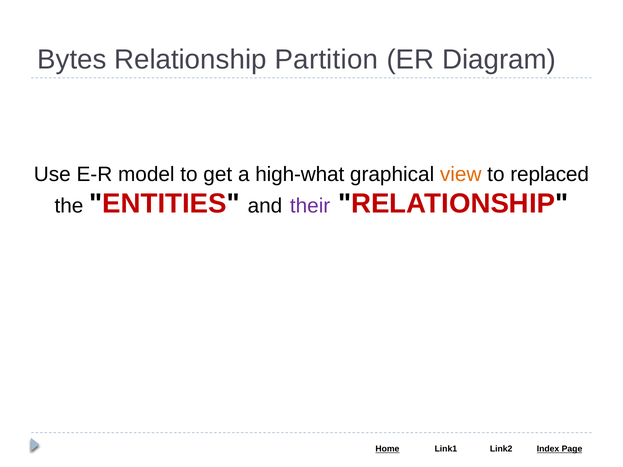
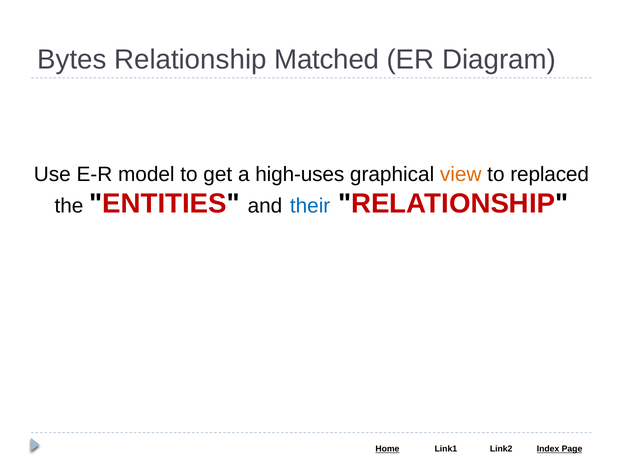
Partition: Partition -> Matched
high-what: high-what -> high-uses
their colour: purple -> blue
